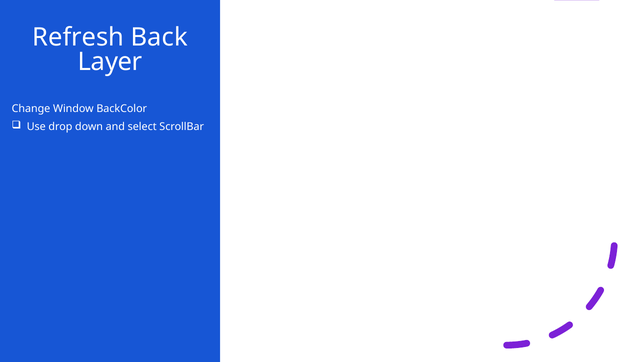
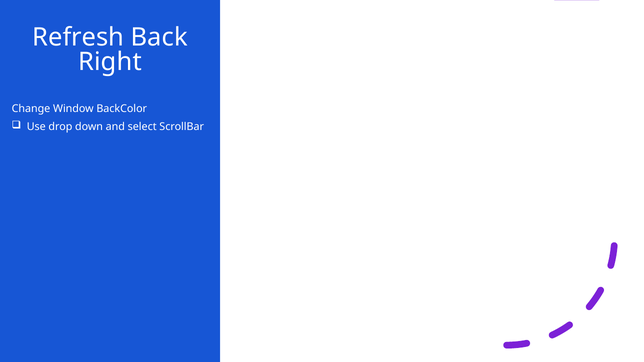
Layer: Layer -> Right
